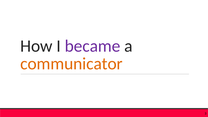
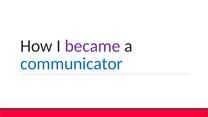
communicator colour: orange -> blue
